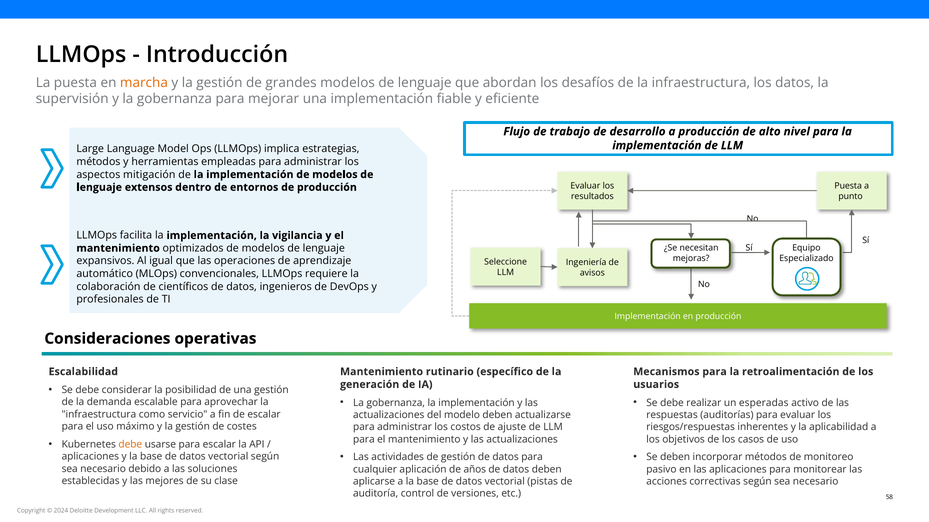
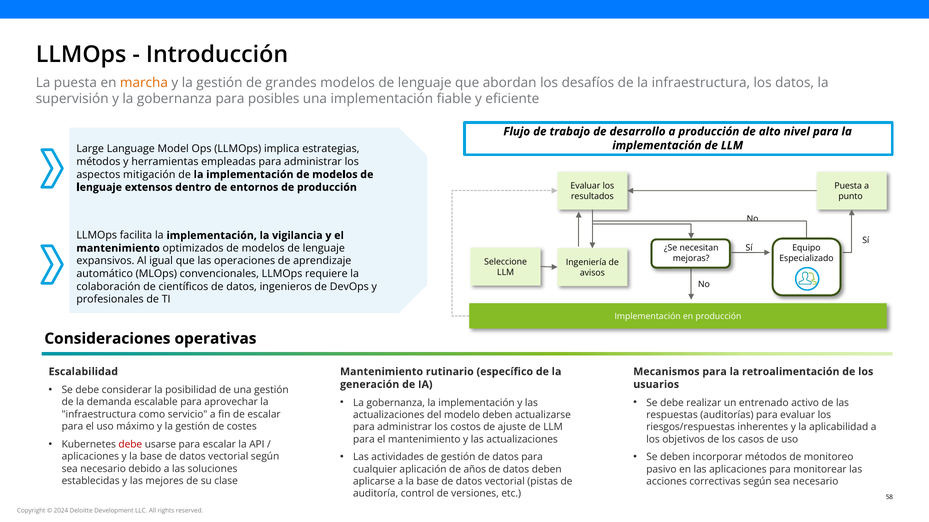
mejorar: mejorar -> posibles
esperadas: esperadas -> entrenado
debe at (130, 445) colour: orange -> red
